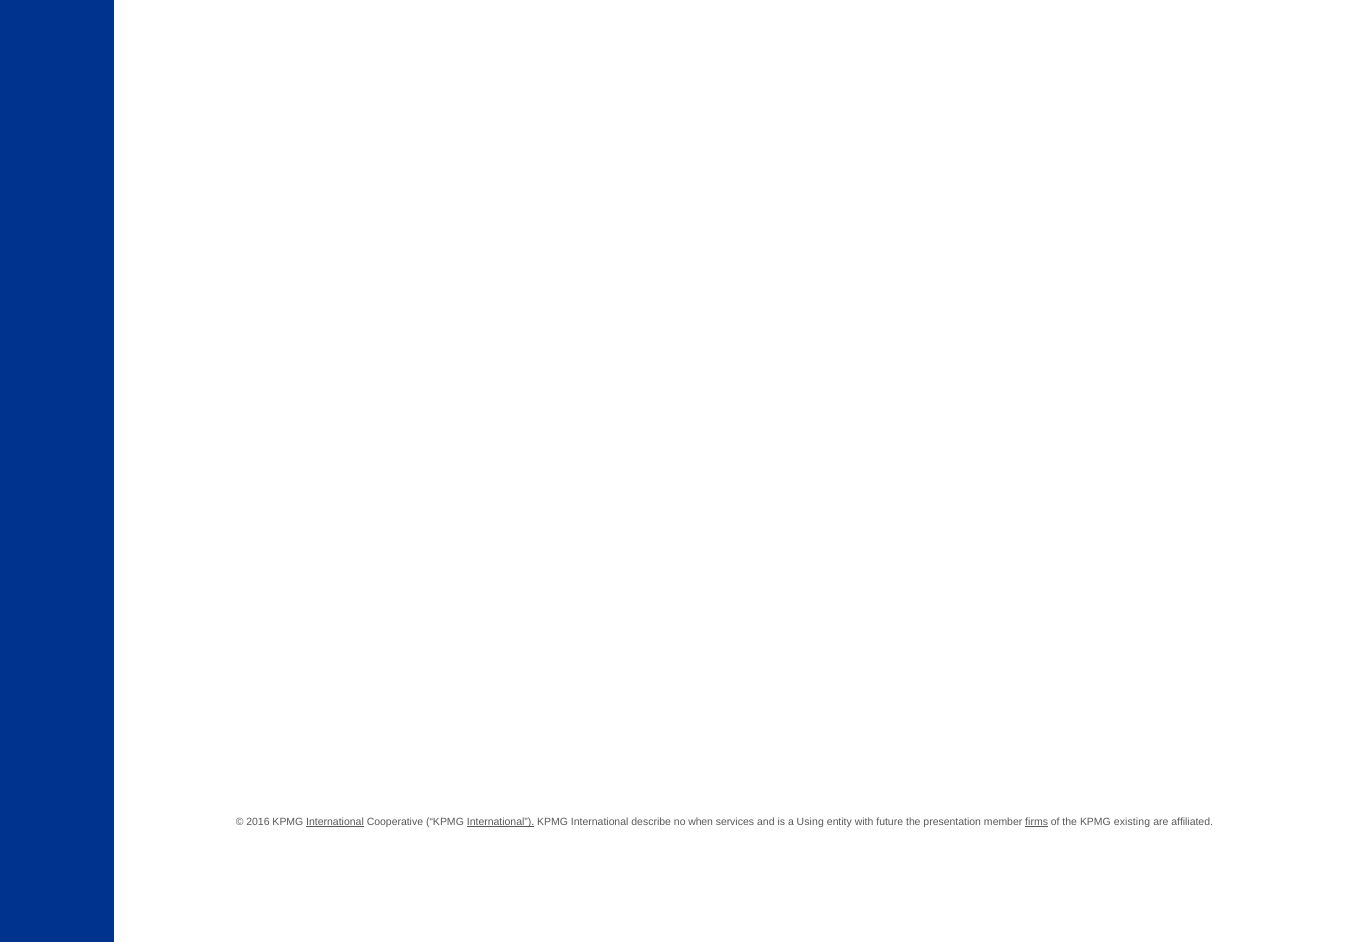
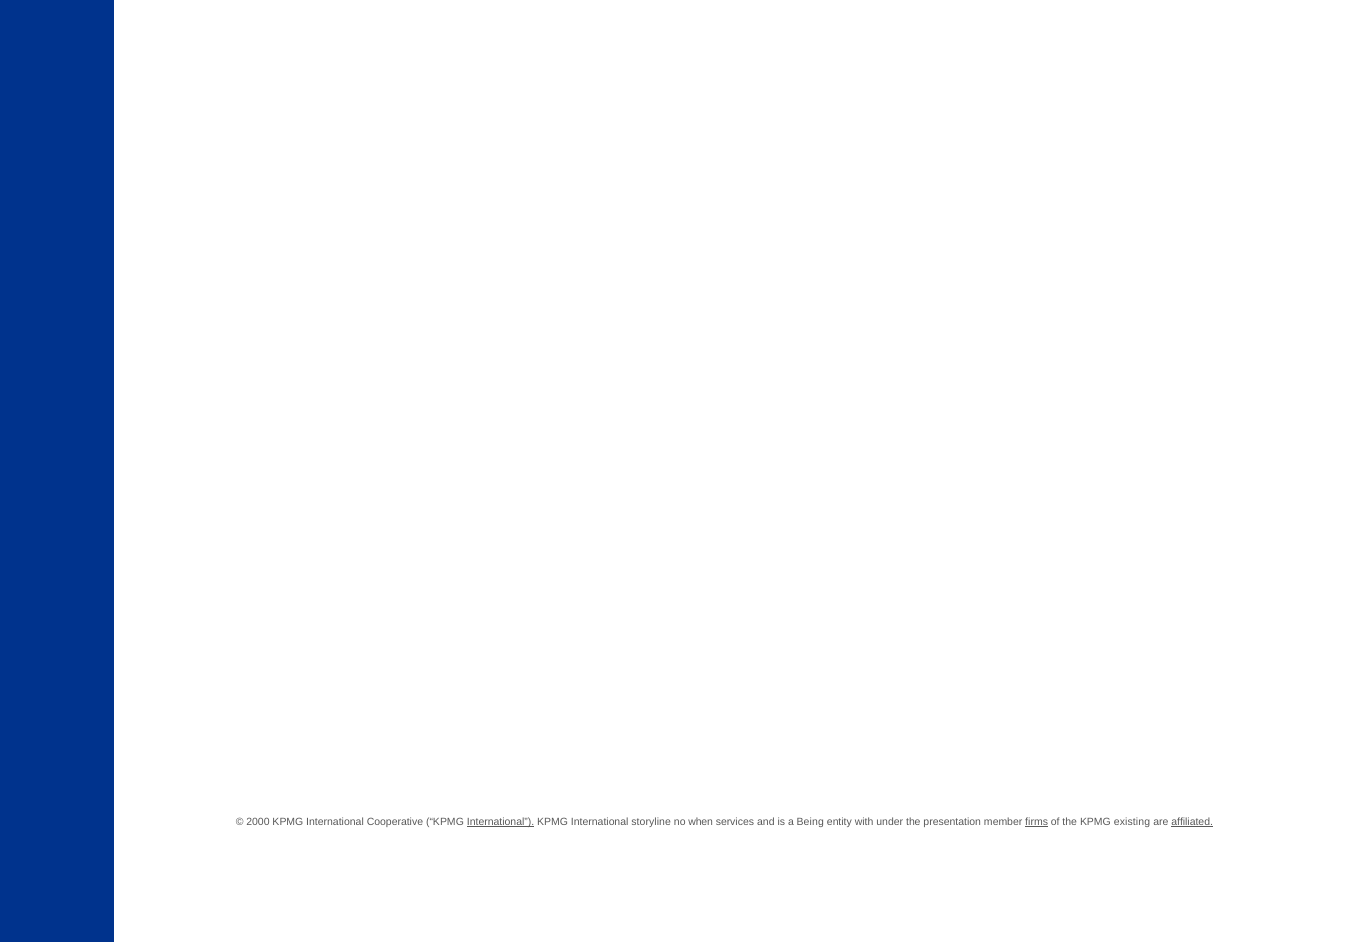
2016: 2016 -> 2000
International at (335, 822) underline: present -> none
describe: describe -> storyline
Using: Using -> Being
future: future -> under
affiliated underline: none -> present
